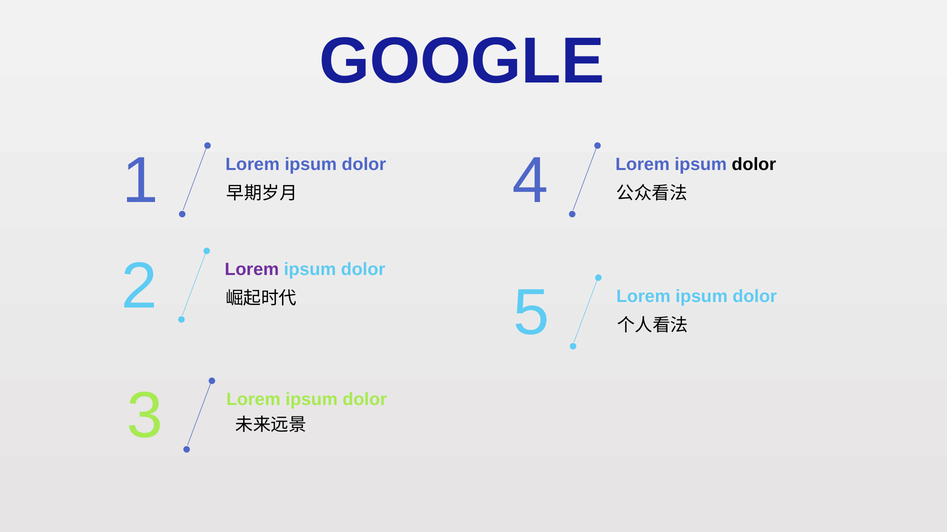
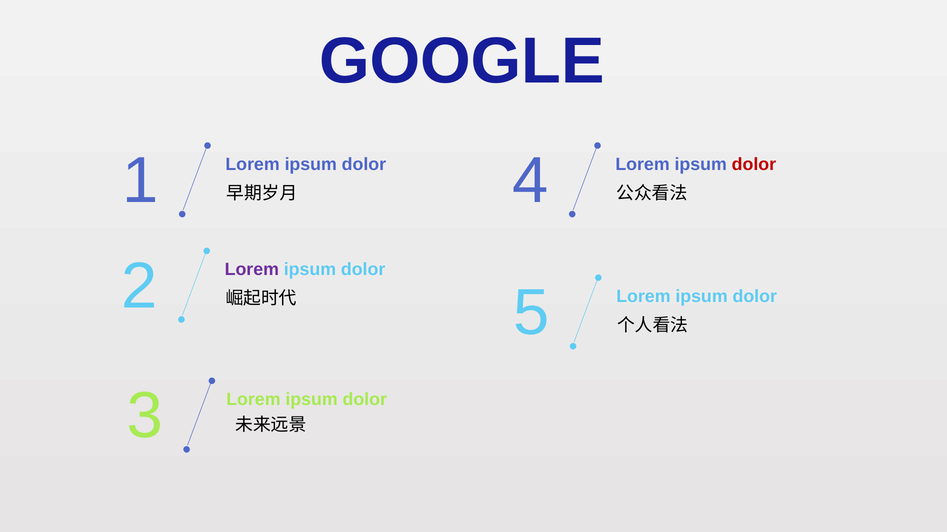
dolor at (754, 164) colour: black -> red
